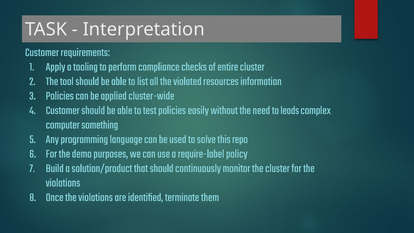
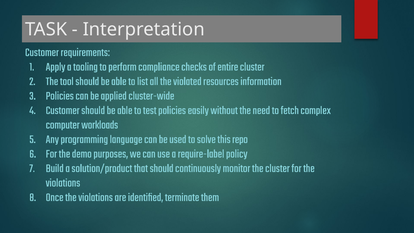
leads: leads -> fetch
something: something -> workloads
